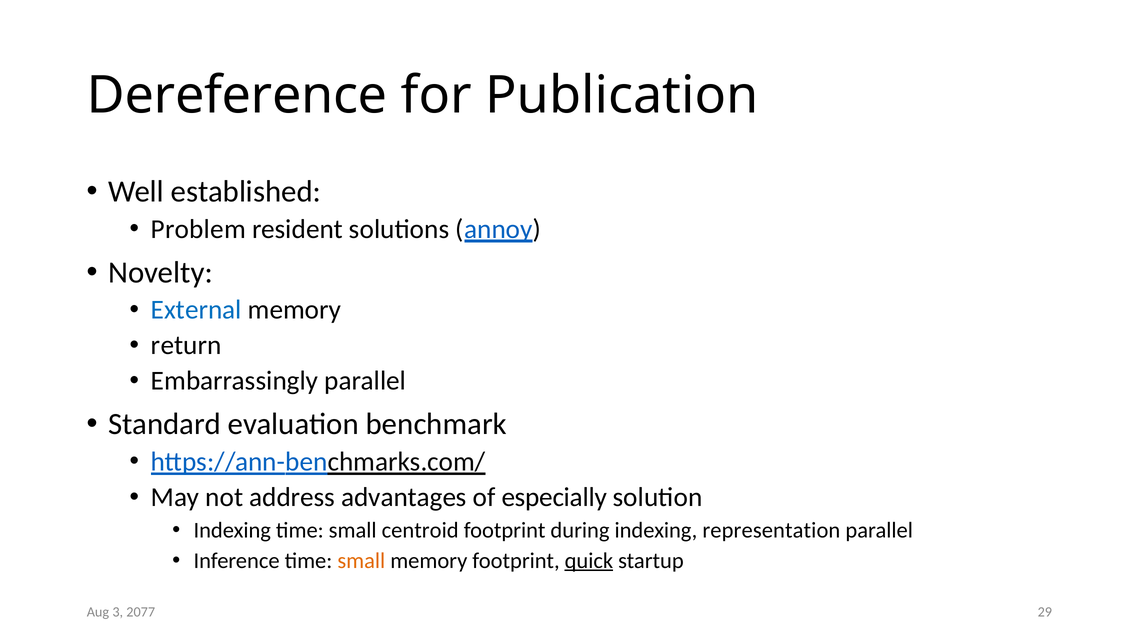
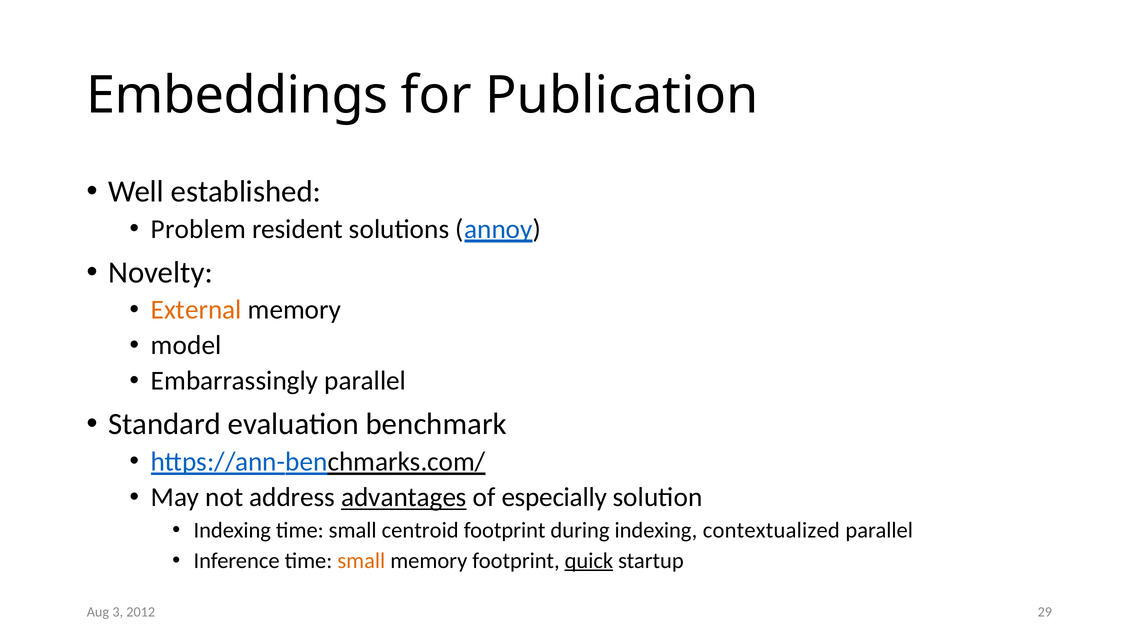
Dereference: Dereference -> Embeddings
External colour: blue -> orange
return: return -> model
advantages underline: none -> present
representation: representation -> contextualized
2077: 2077 -> 2012
